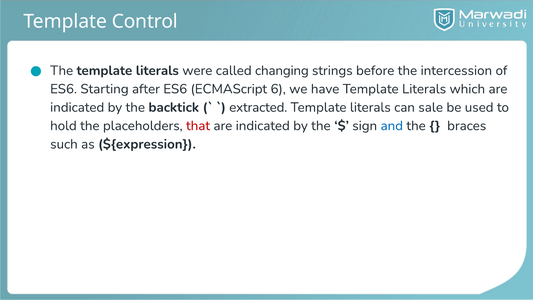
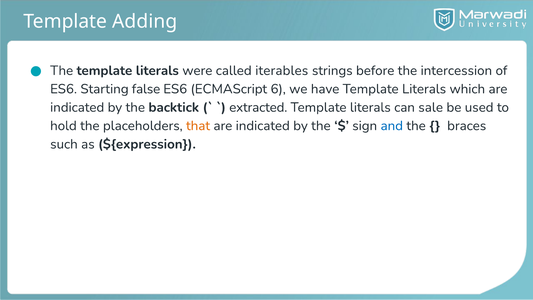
Control: Control -> Adding
changing: changing -> iterables
after: after -> false
that colour: red -> orange
